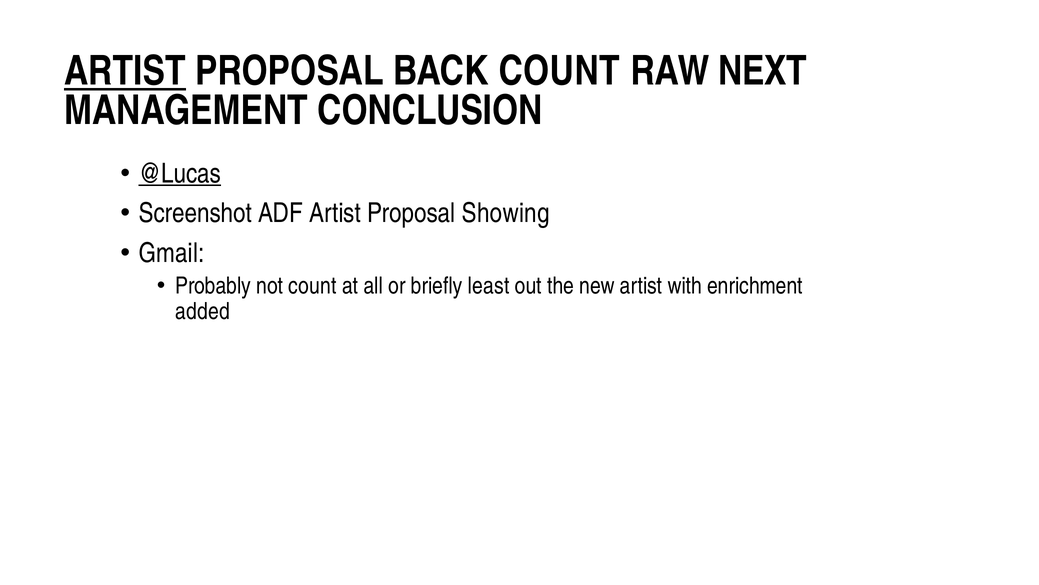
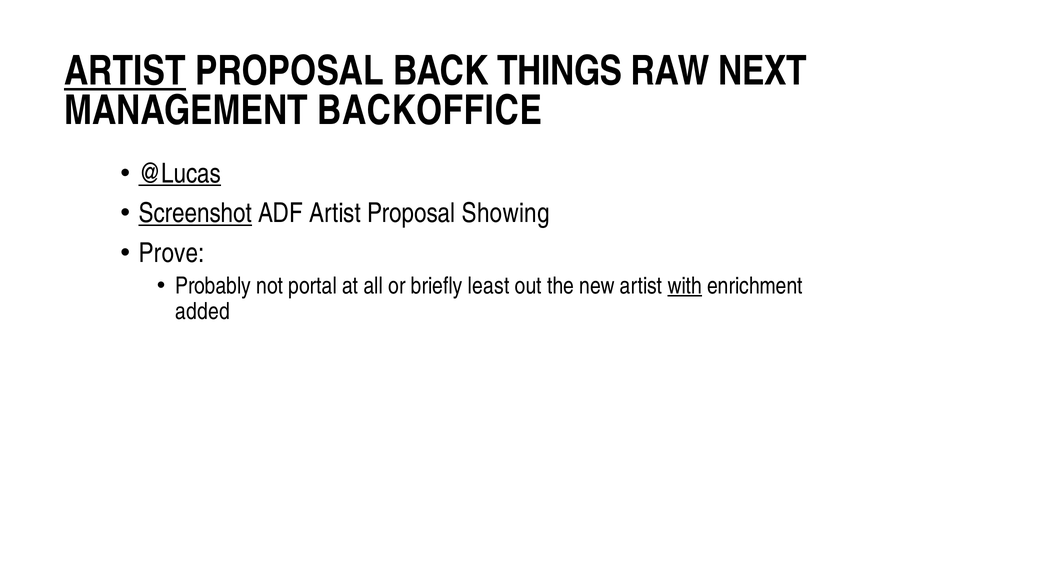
BACK COUNT: COUNT -> THINGS
CONCLUSION: CONCLUSION -> BACKOFFICE
Screenshot underline: none -> present
Gmail: Gmail -> Prove
not count: count -> portal
with underline: none -> present
